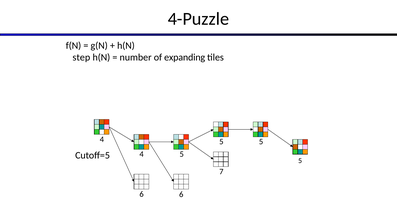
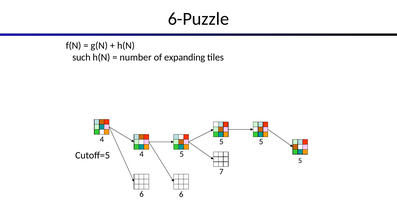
4-Puzzle: 4-Puzzle -> 6-Puzzle
step: step -> such
